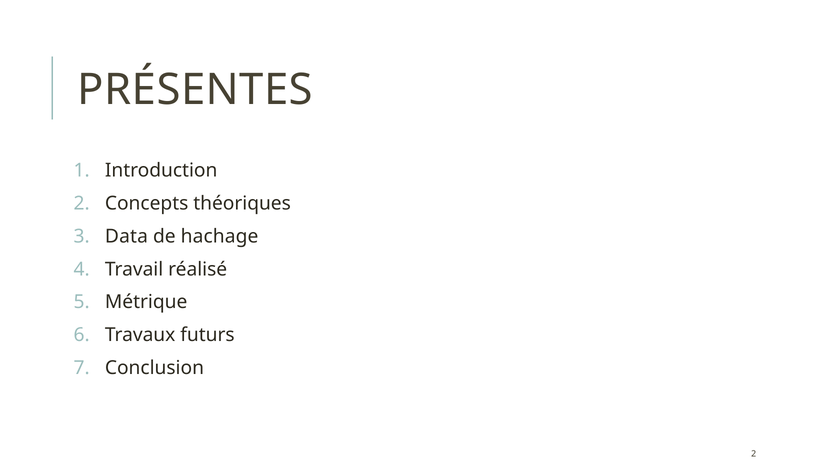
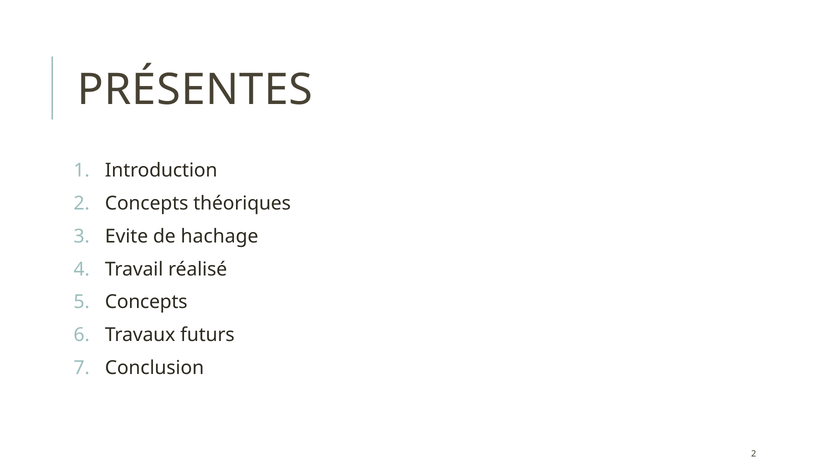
Data: Data -> Evite
Métrique at (146, 302): Métrique -> Concepts
